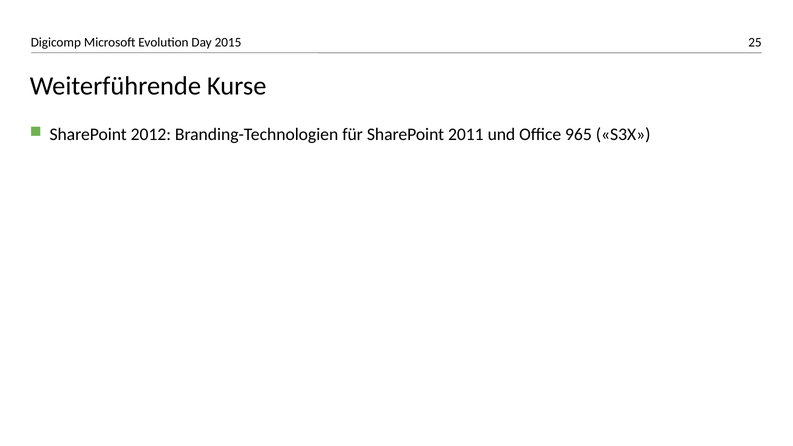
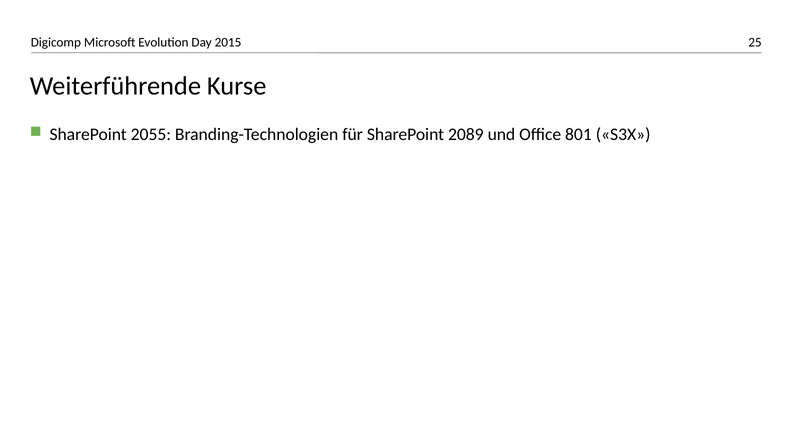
2012: 2012 -> 2055
2011: 2011 -> 2089
965: 965 -> 801
